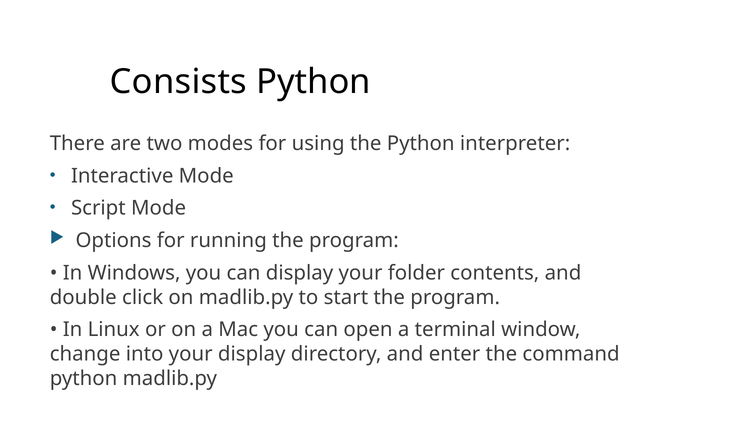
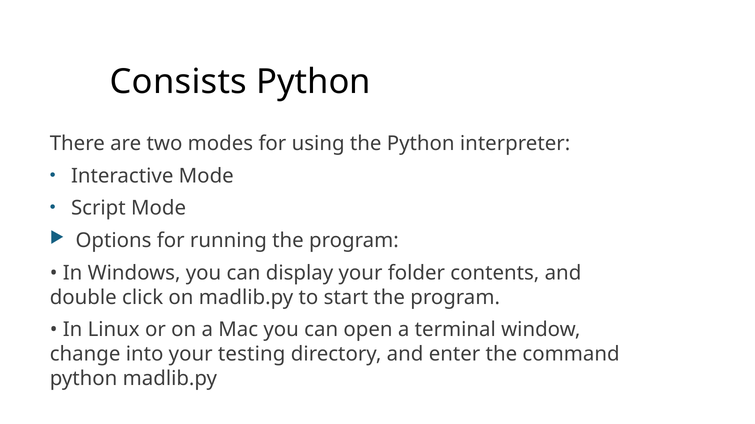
your display: display -> testing
